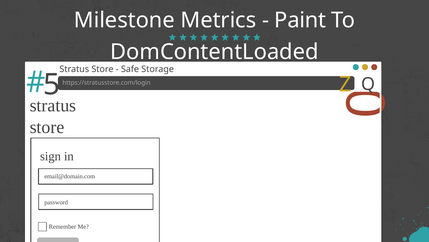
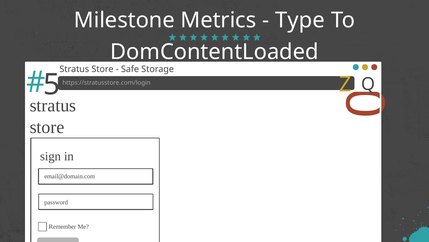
Paint: Paint -> Type
